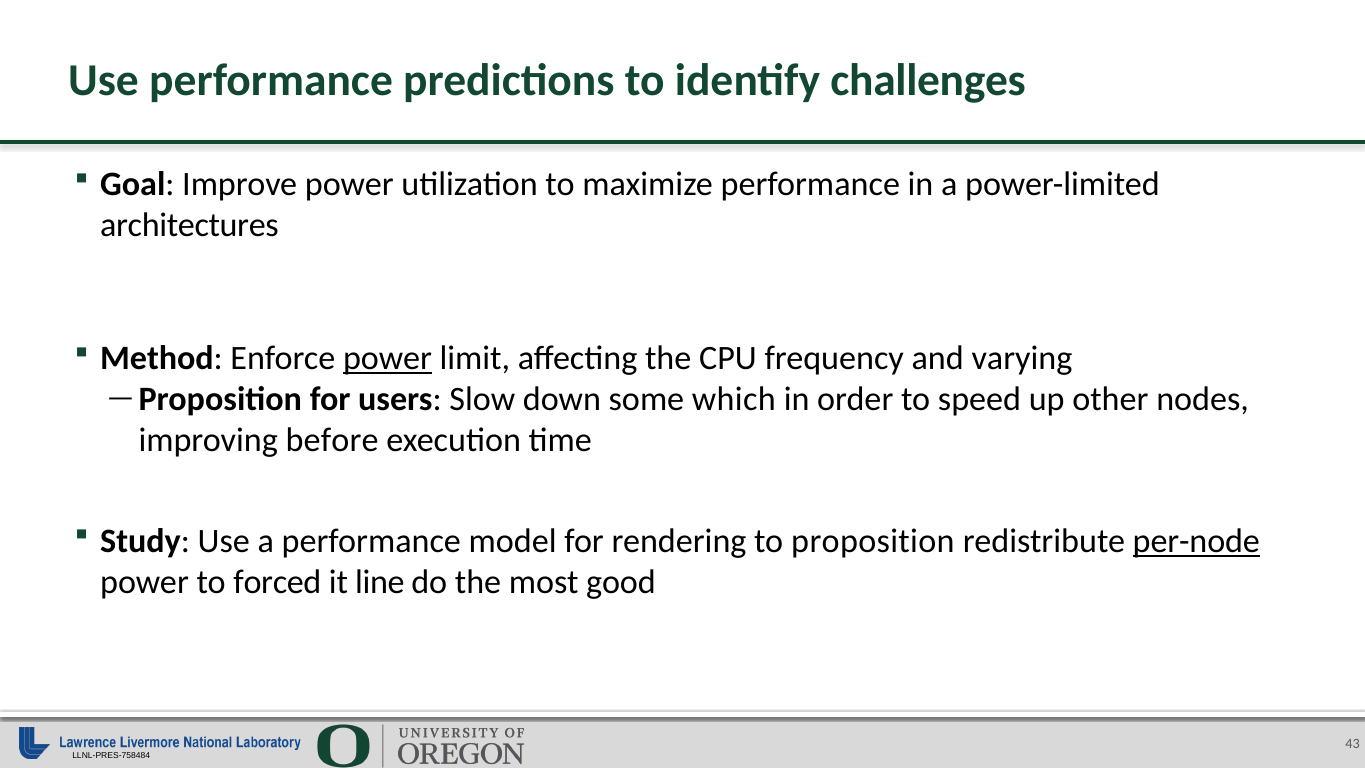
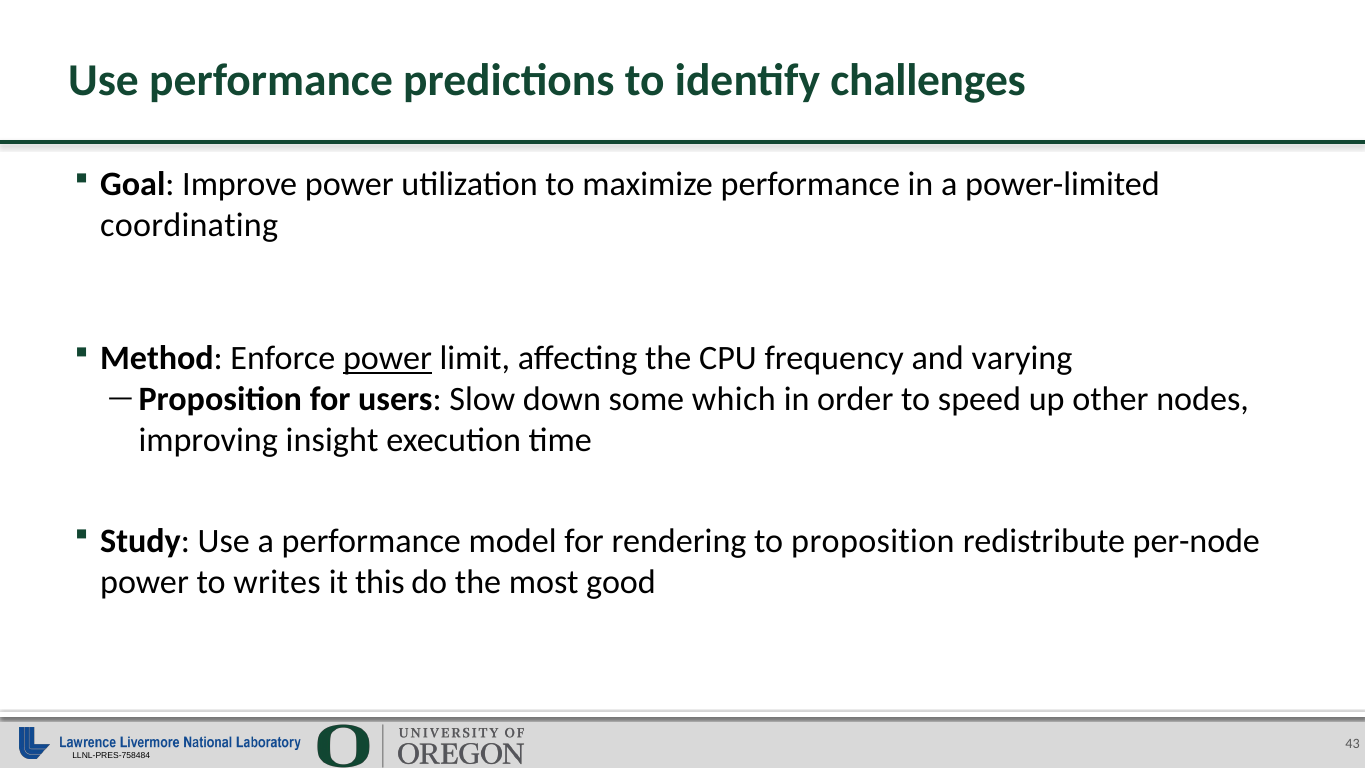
architectures: architectures -> coordinating
before: before -> insight
per-node underline: present -> none
forced: forced -> writes
line: line -> this
